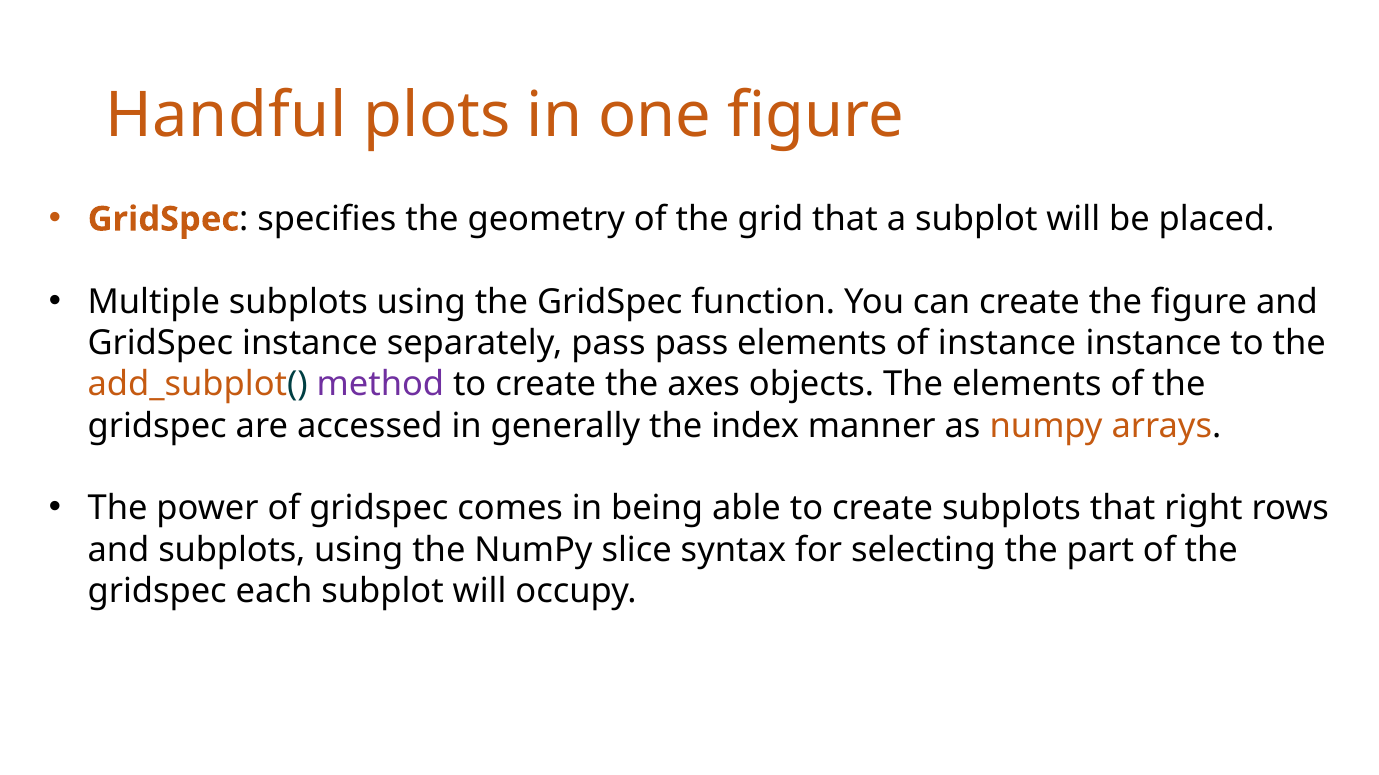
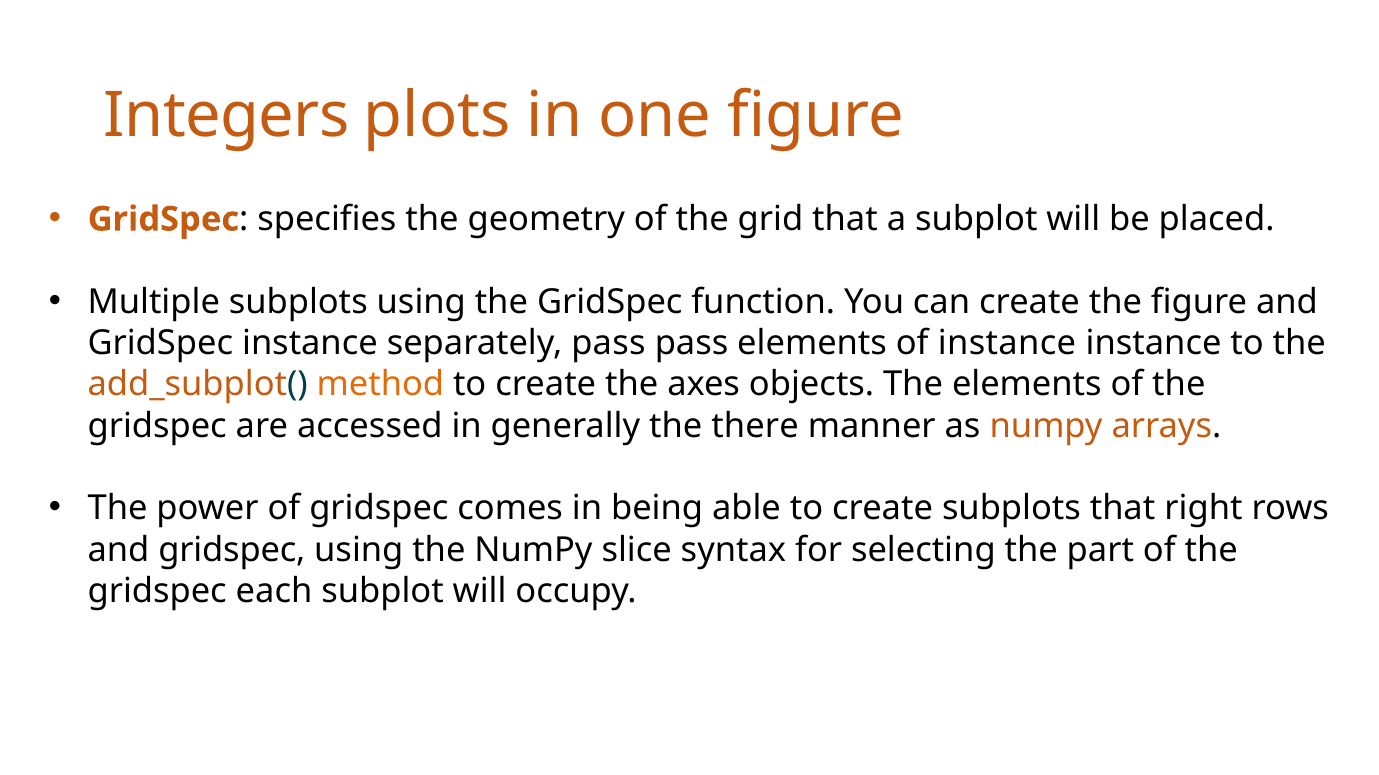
Handful: Handful -> Integers
method colour: purple -> orange
index: index -> there
subplots at (232, 550): subplots -> gridspec
